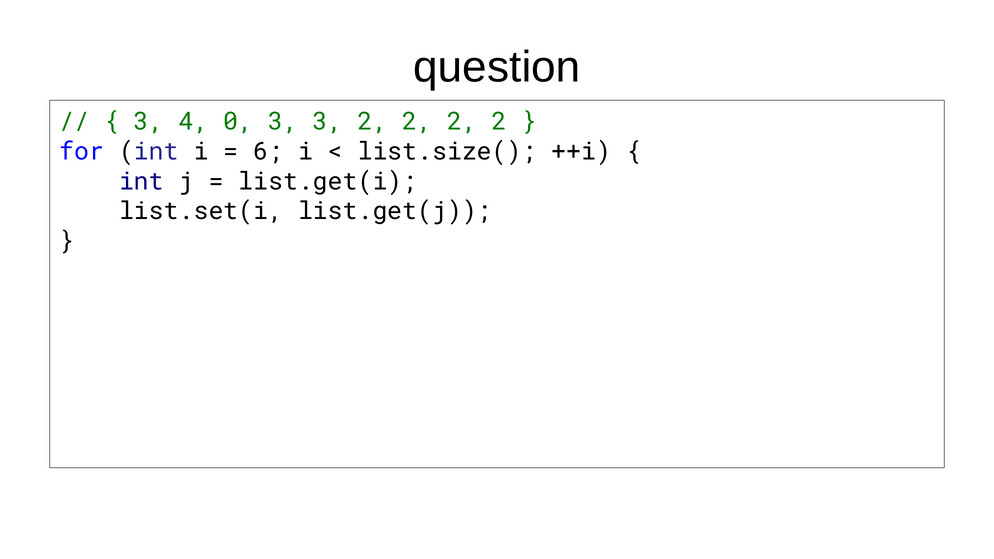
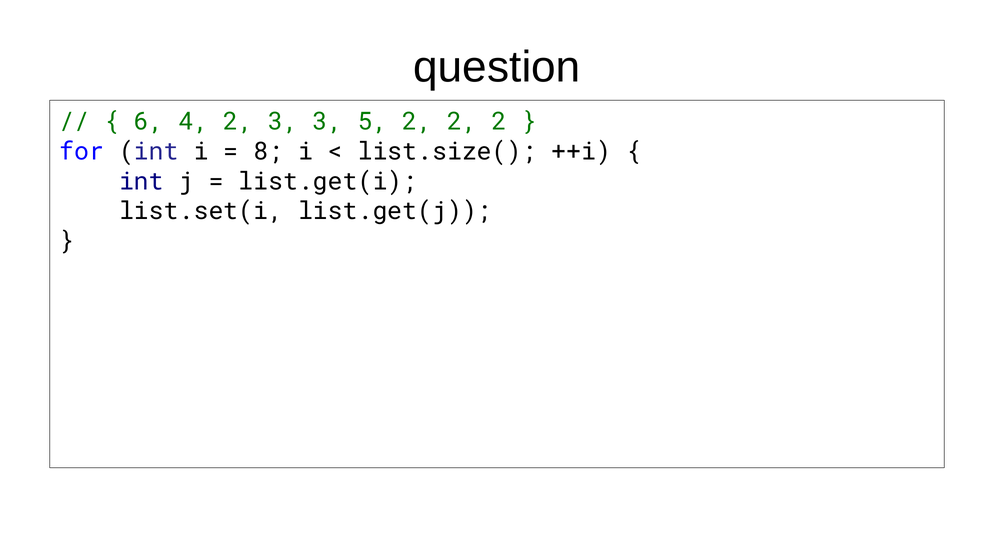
3 at (149, 122): 3 -> 6
4 0: 0 -> 2
3 2: 2 -> 5
6: 6 -> 8
